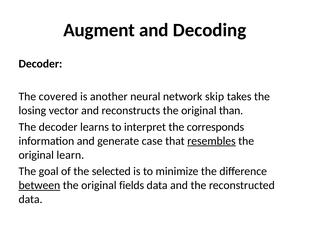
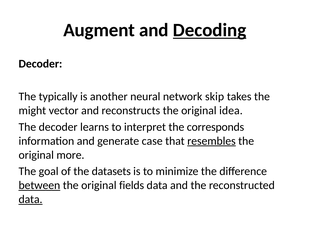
Decoding underline: none -> present
covered: covered -> typically
losing: losing -> might
than: than -> idea
learn: learn -> more
selected: selected -> datasets
data at (31, 199) underline: none -> present
